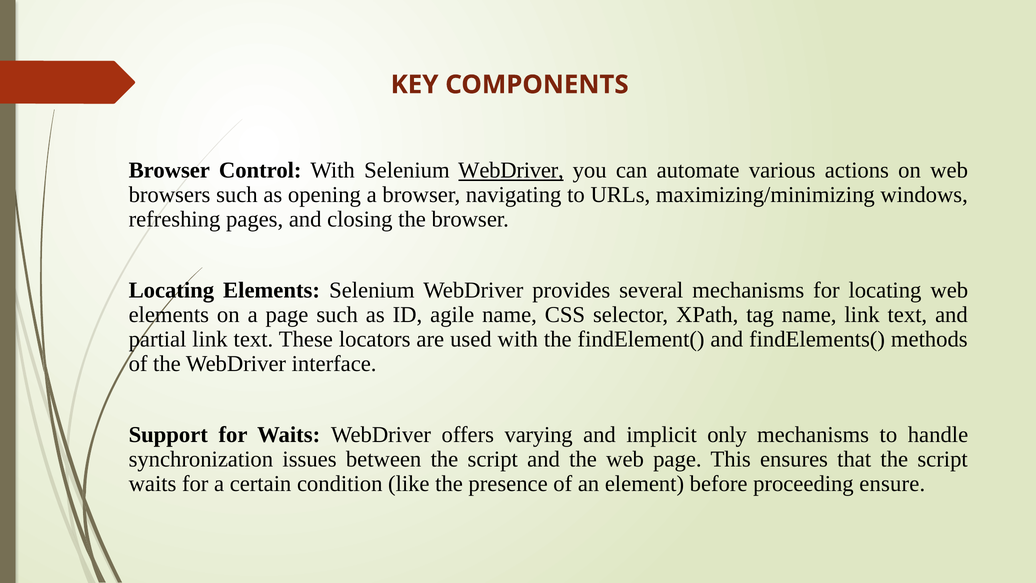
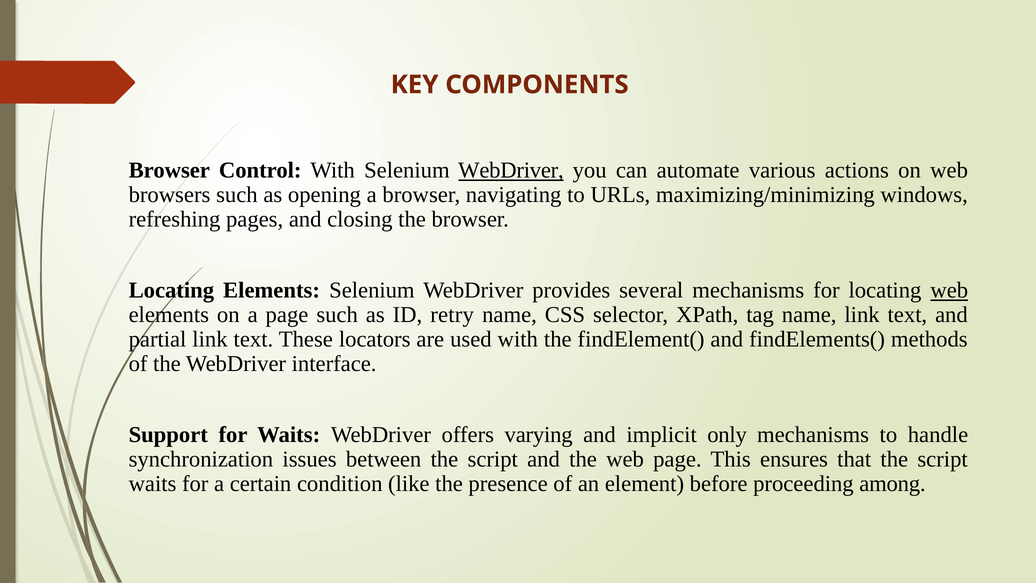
web at (949, 290) underline: none -> present
agile: agile -> retry
ensure: ensure -> among
